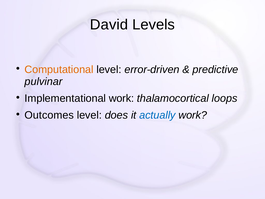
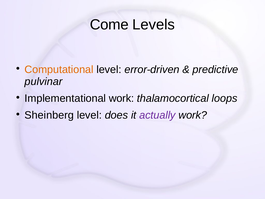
David: David -> Come
Outcomes: Outcomes -> Sheinberg
actually colour: blue -> purple
